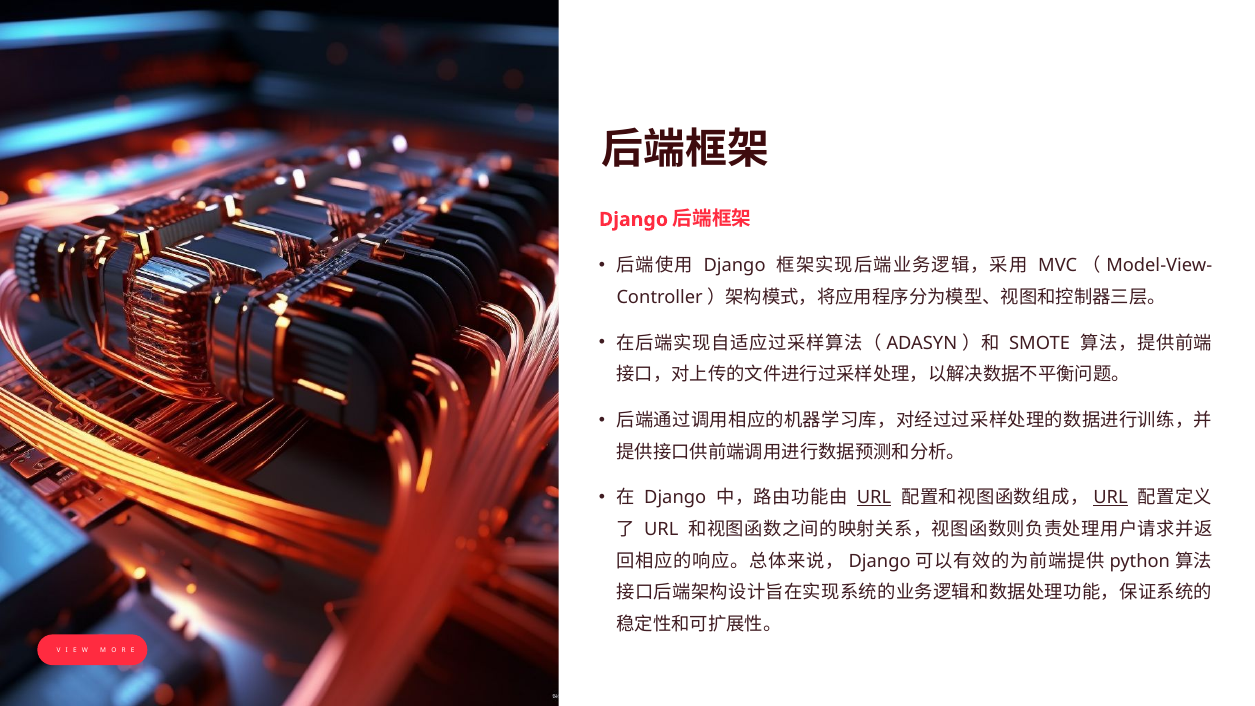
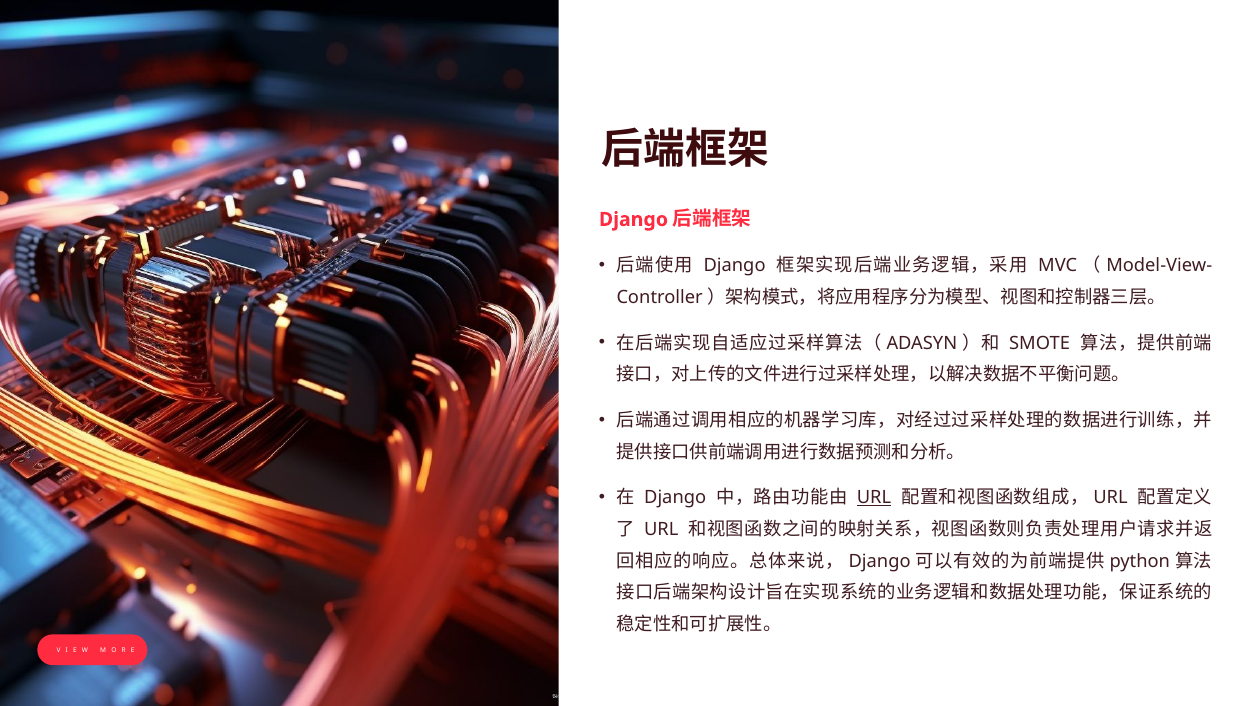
URL at (1111, 498) underline: present -> none
